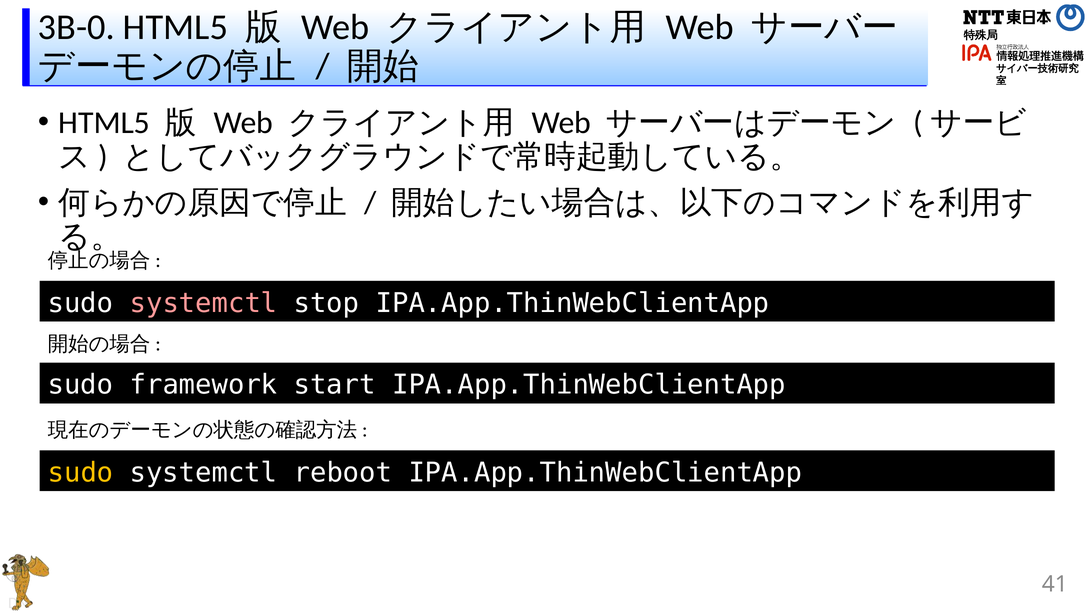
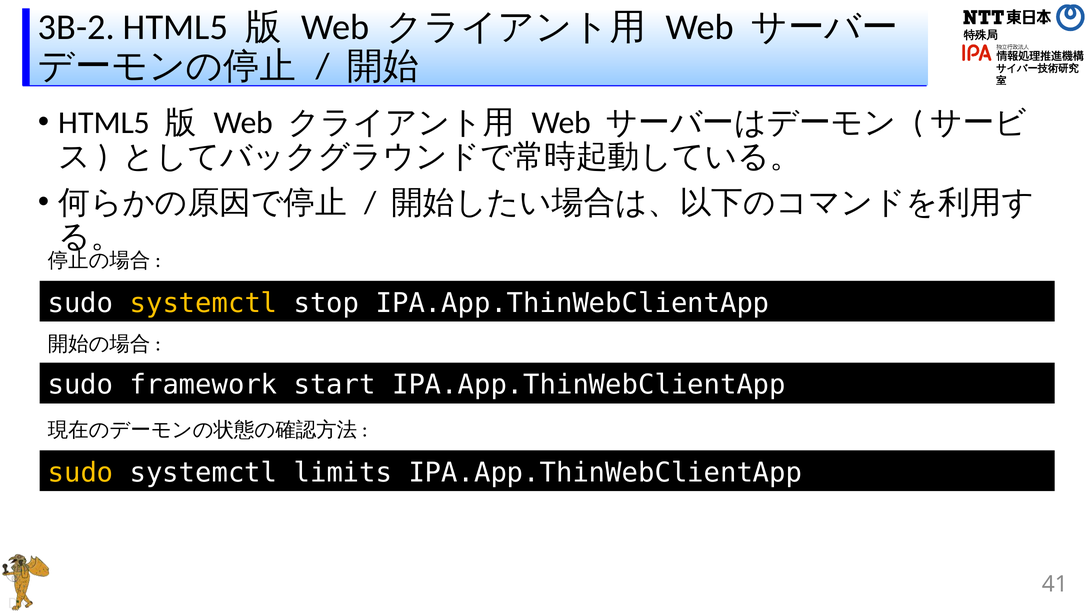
3B-0: 3B-0 -> 3B-2
systemctl at (204, 303) colour: pink -> yellow
reboot: reboot -> limits
